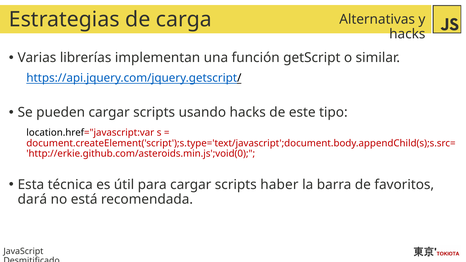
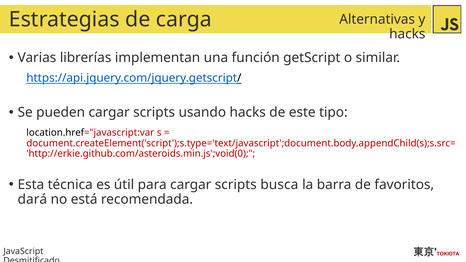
haber: haber -> busca
